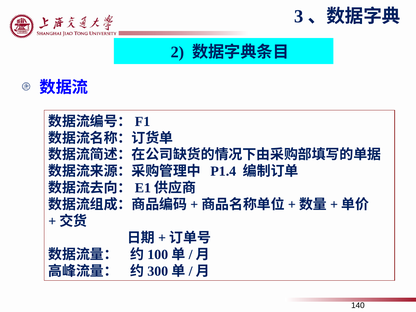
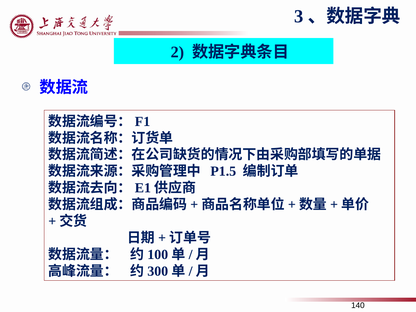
P1.4: P1.4 -> P1.5
